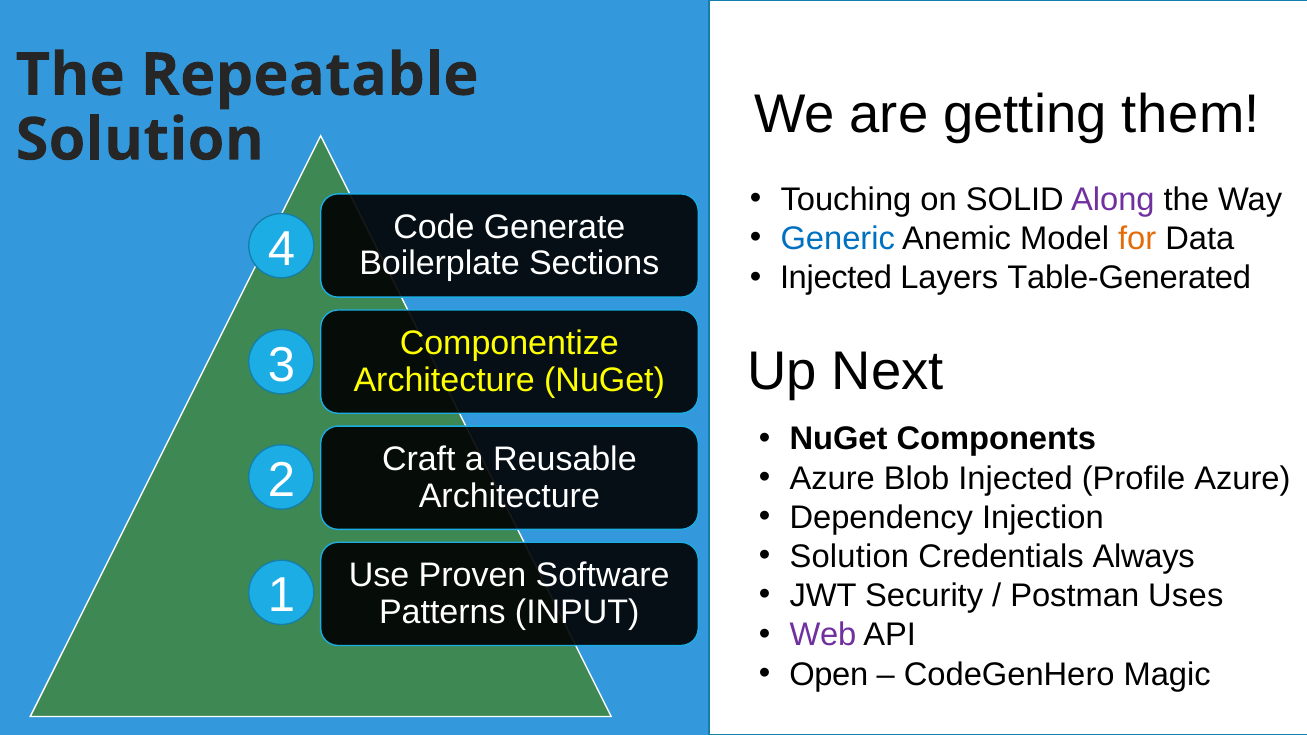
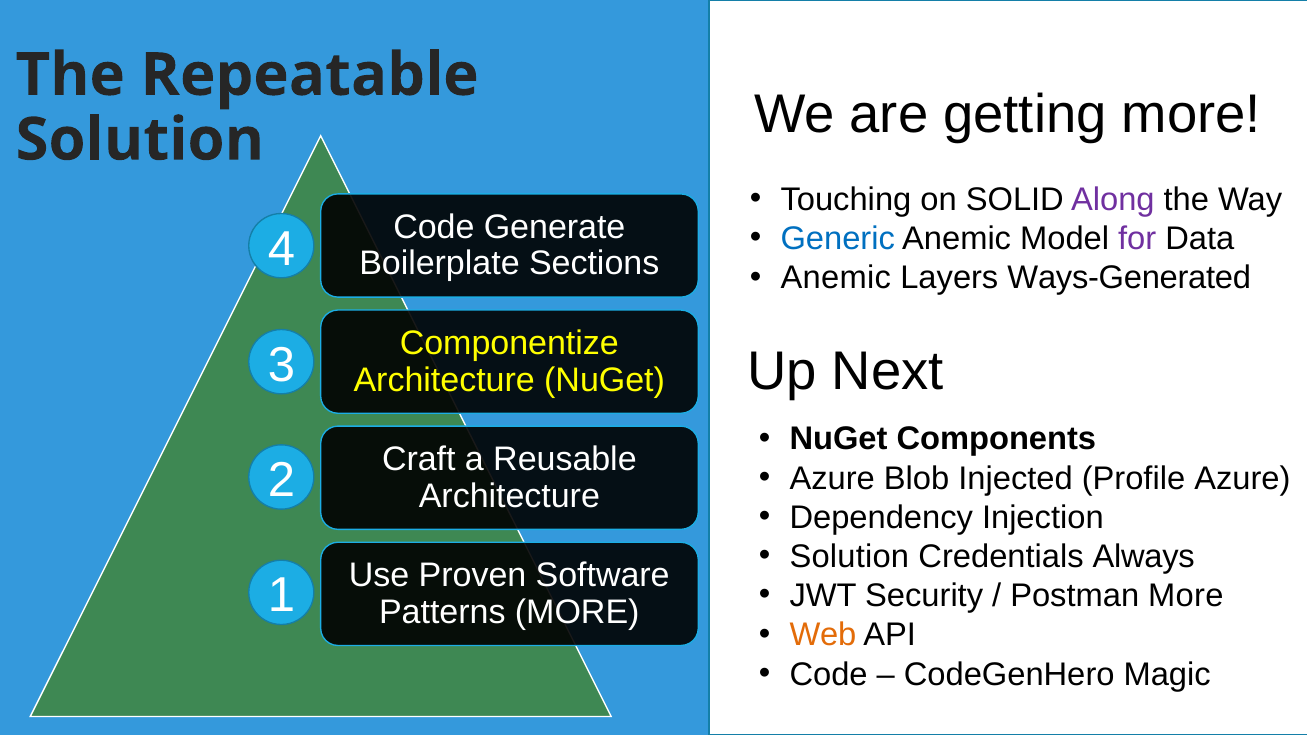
getting them: them -> more
for colour: orange -> purple
Injected at (836, 278): Injected -> Anemic
Table-Generated: Table-Generated -> Ways-Generated
Postman Uses: Uses -> More
INPUT at (577, 612): INPUT -> MORE
Web colour: purple -> orange
Open at (829, 675): Open -> Code
